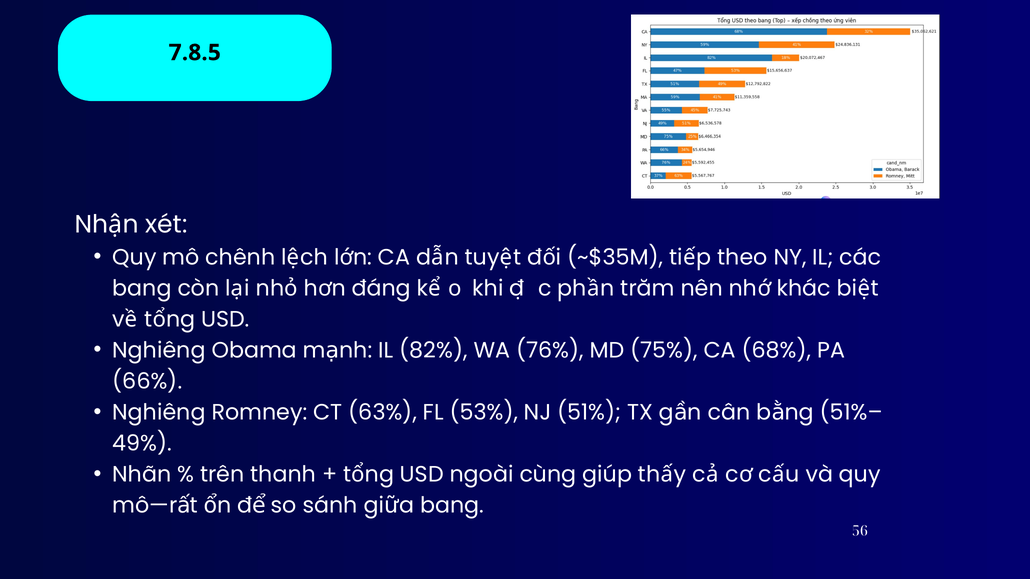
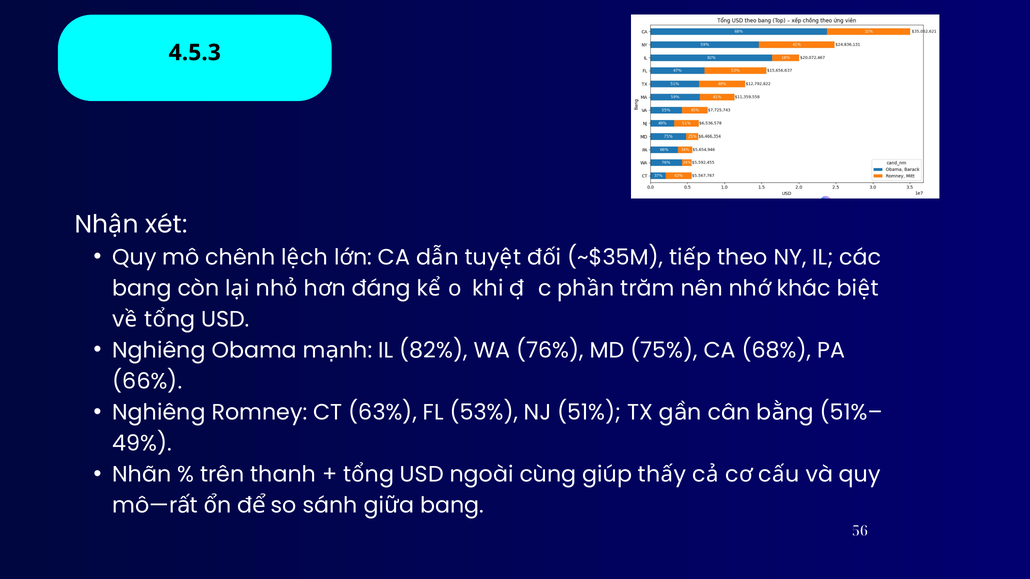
7.8.5: 7.8.5 -> 4.5.3
